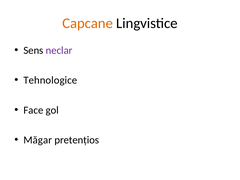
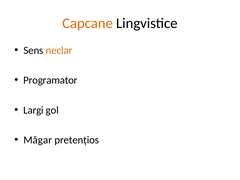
neclar colour: purple -> orange
Tehnologice: Tehnologice -> Programator
Face: Face -> Largi
